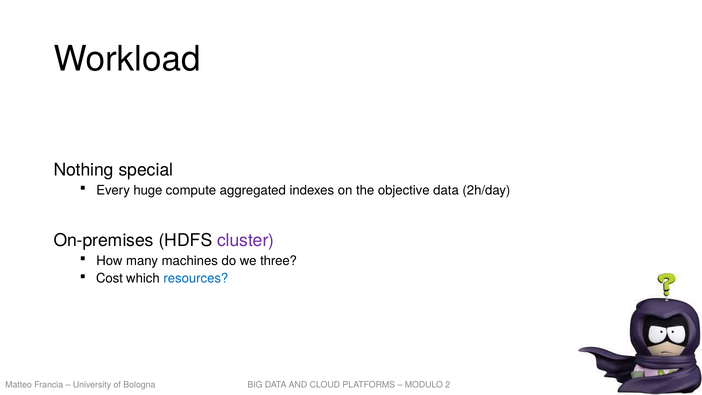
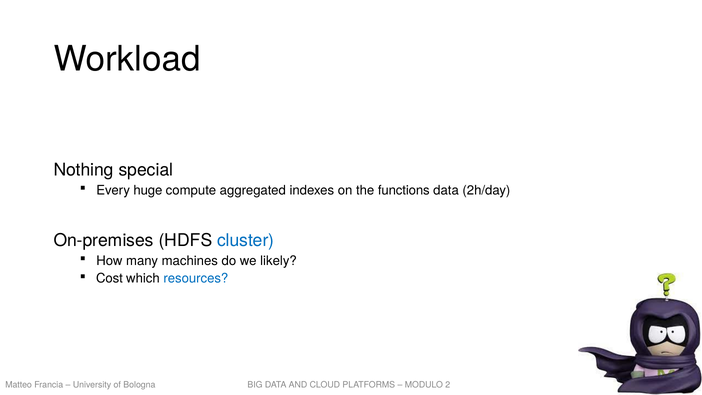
objective: objective -> functions
cluster colour: purple -> blue
three: three -> likely
